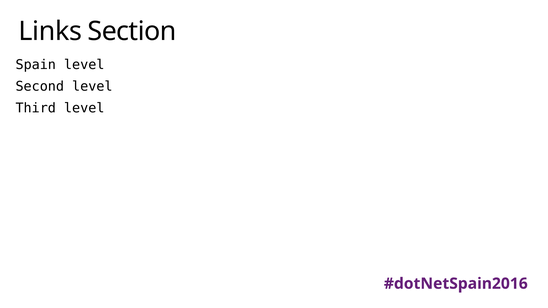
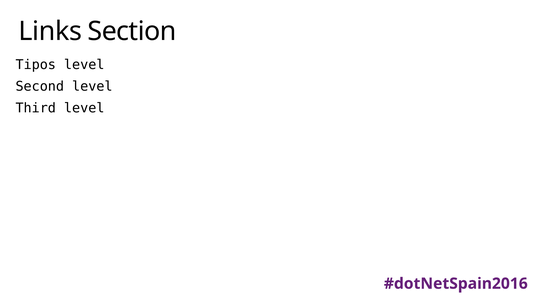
Spain: Spain -> Tipos
